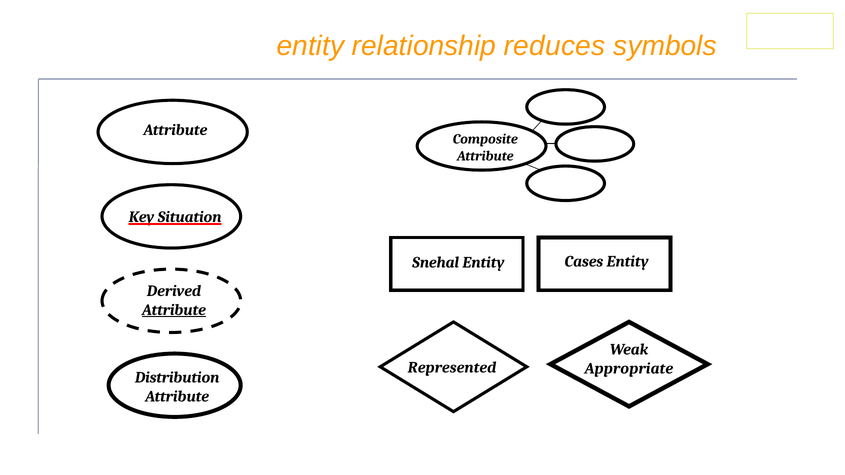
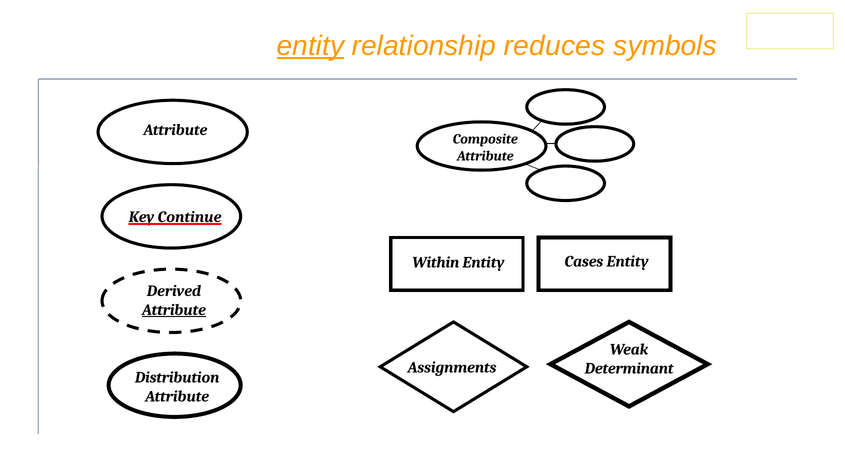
entity at (310, 46) underline: none -> present
Situation: Situation -> Continue
Snehal: Snehal -> Within
Represented: Represented -> Assignments
Appropriate: Appropriate -> Determinant
